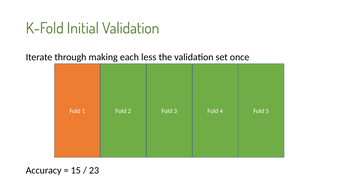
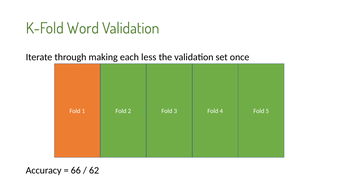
Initial: Initial -> Word
15: 15 -> 66
23: 23 -> 62
